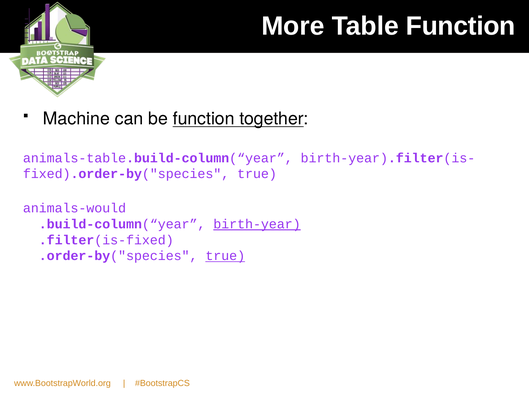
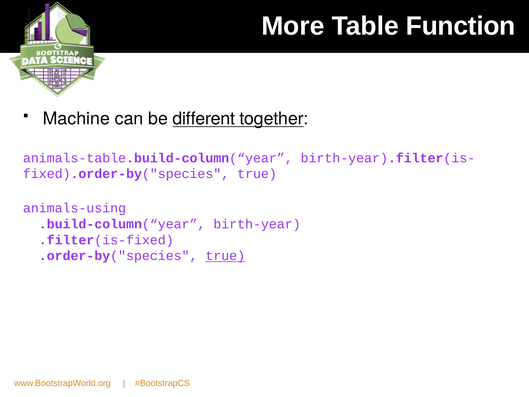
be function: function -> different
animals-would: animals-would -> animals-using
birth-year underline: present -> none
